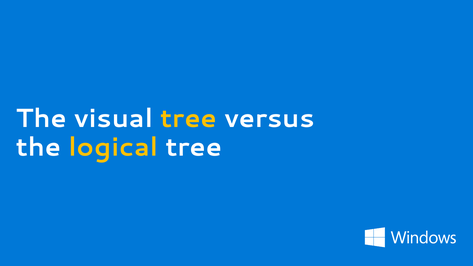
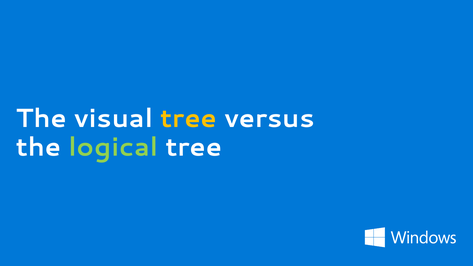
logical colour: yellow -> light green
